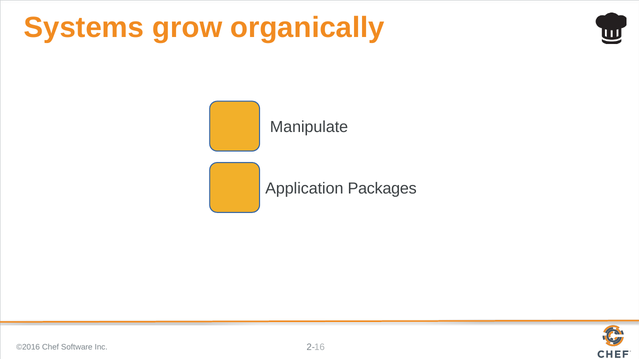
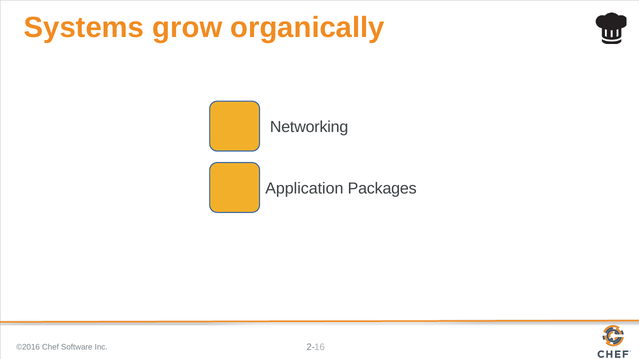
Manipulate: Manipulate -> Networking
